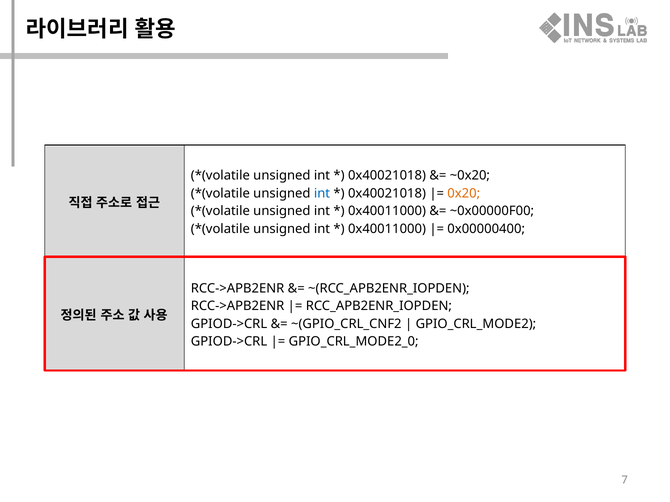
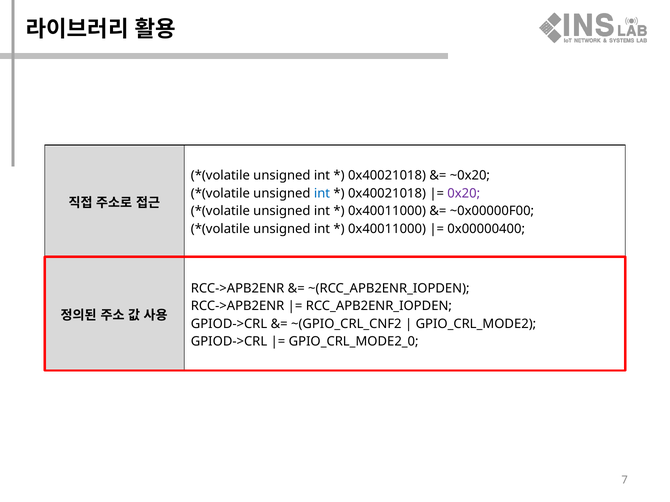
0x20 colour: orange -> purple
